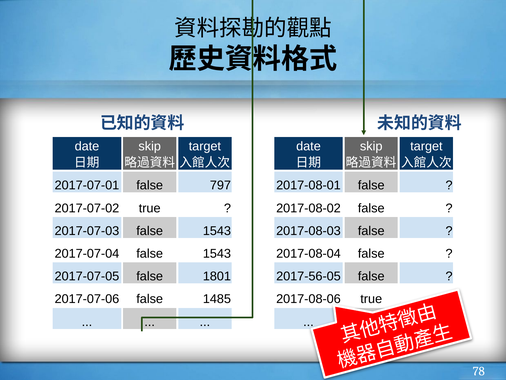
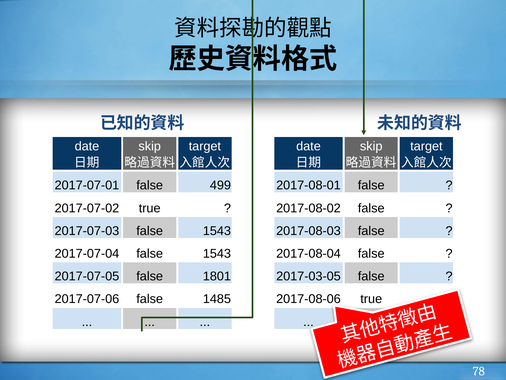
797: 797 -> 499
2017-56-05: 2017-56-05 -> 2017-03-05
